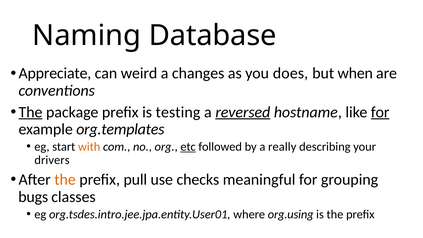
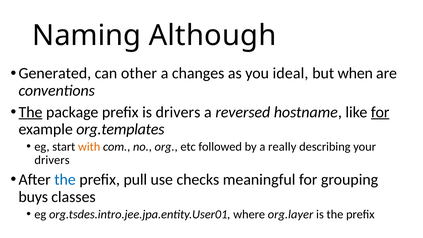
Database: Database -> Although
Appreciate: Appreciate -> Generated
weird: weird -> other
does: does -> ideal
is testing: testing -> drivers
reversed underline: present -> none
etc underline: present -> none
the at (65, 180) colour: orange -> blue
bugs: bugs -> buys
org.using: org.using -> org.layer
